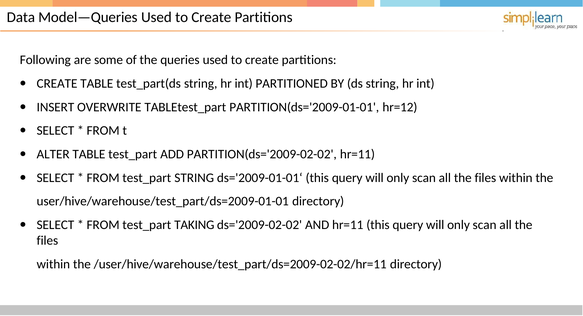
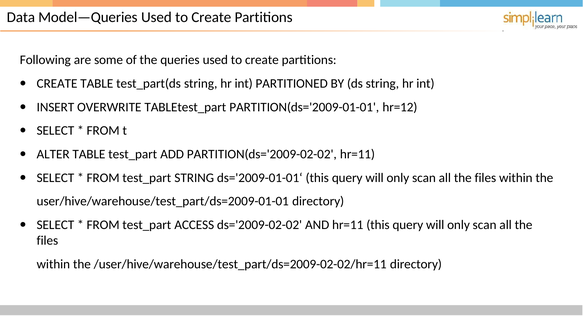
TAKING: TAKING -> ACCESS
